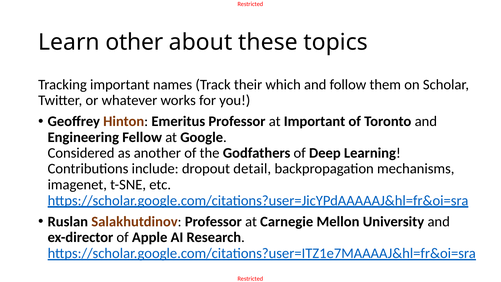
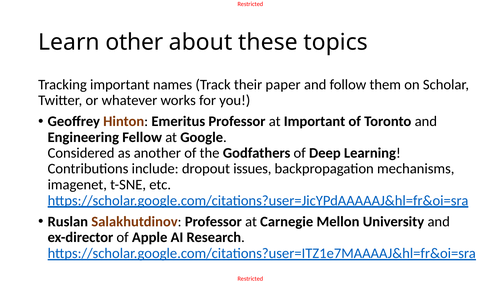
which: which -> paper
detail: detail -> issues
